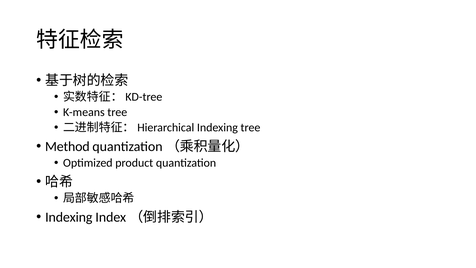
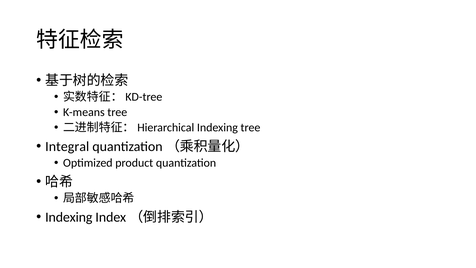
Method: Method -> Integral
